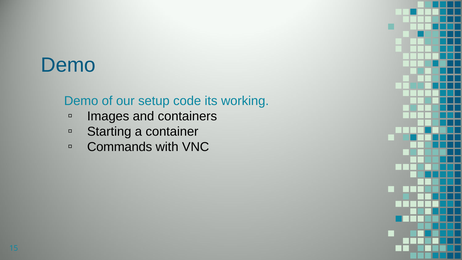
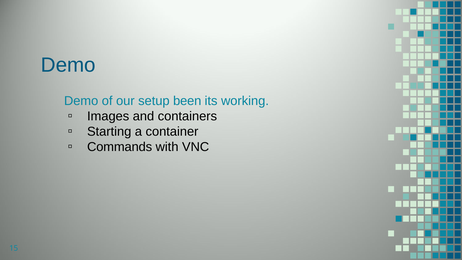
code: code -> been
